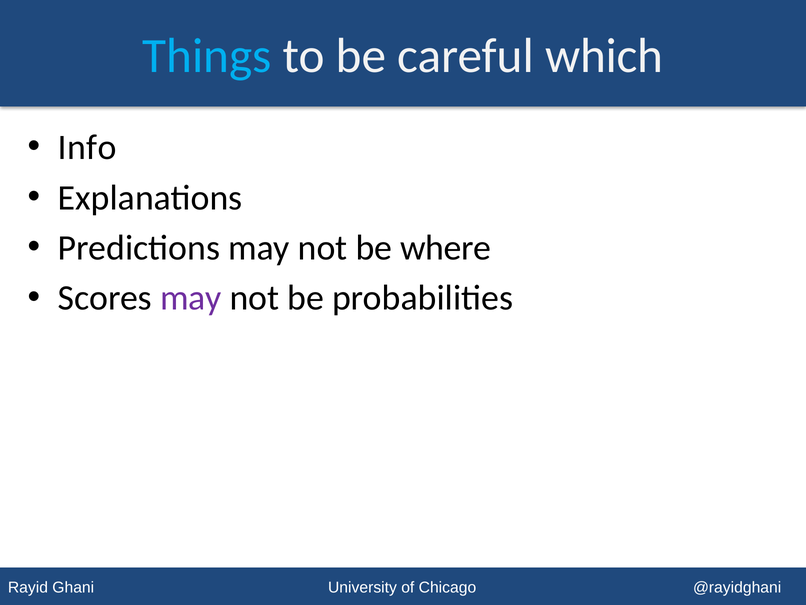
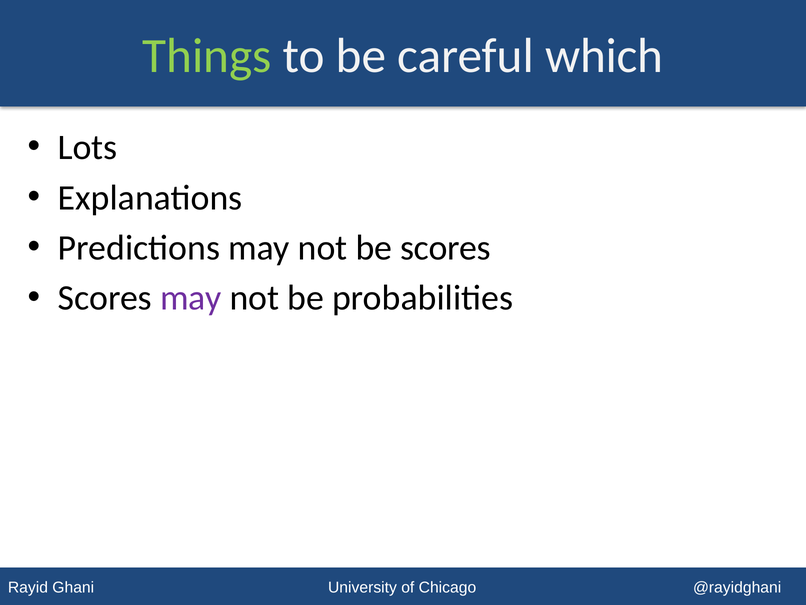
Things colour: light blue -> light green
Info: Info -> Lots
be where: where -> scores
